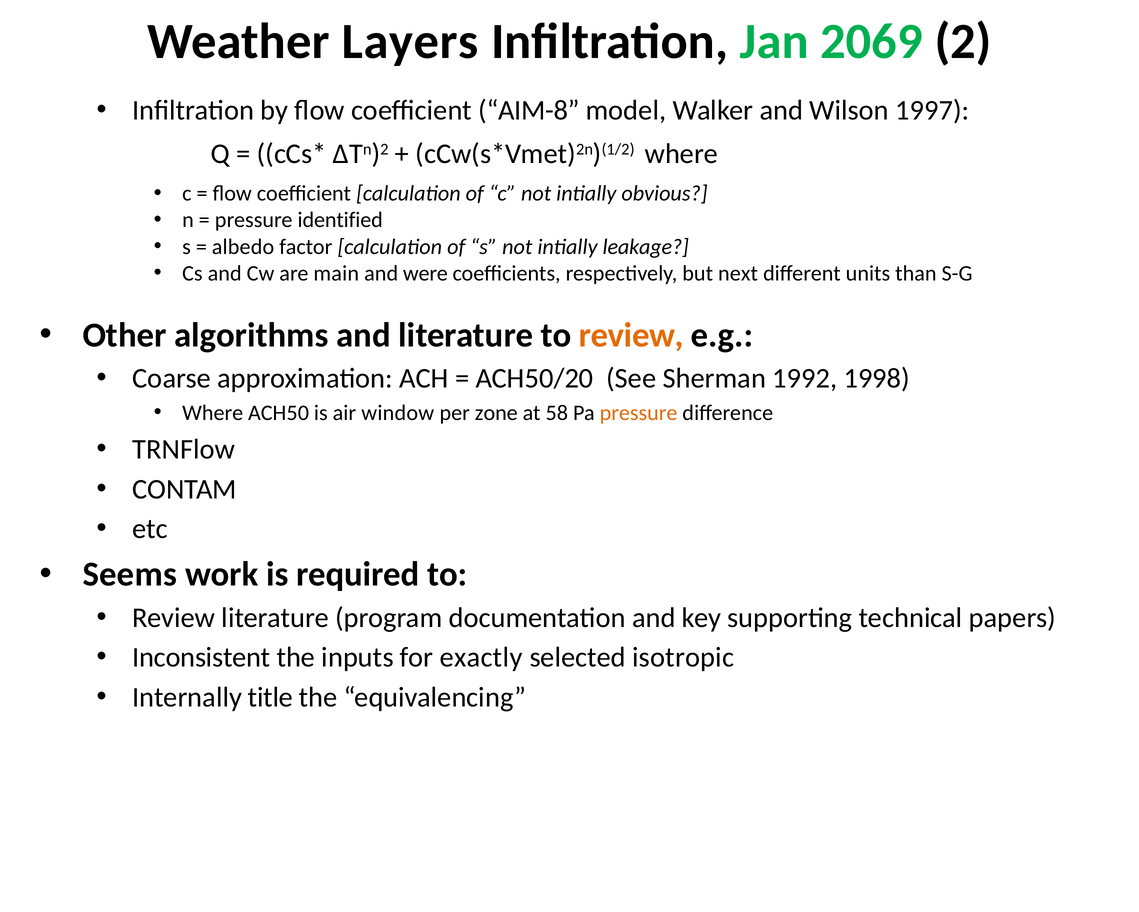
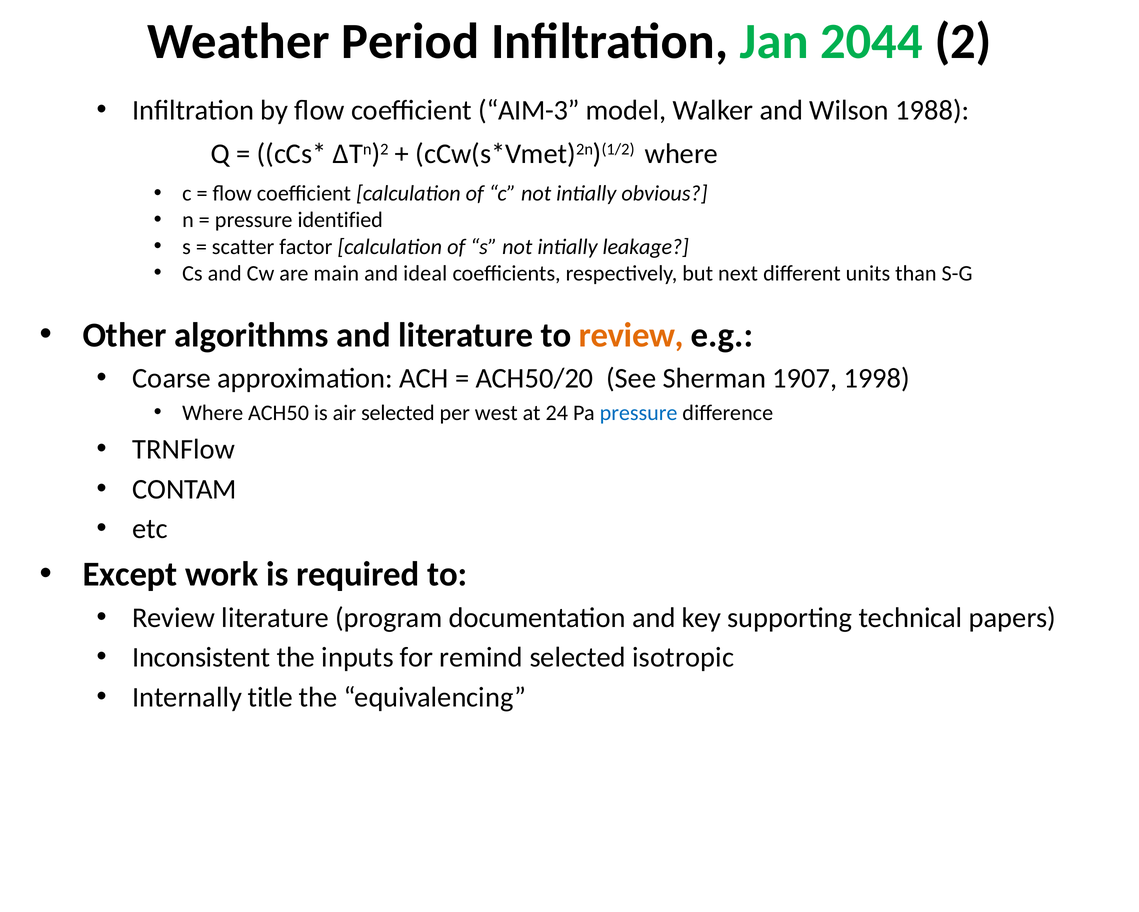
Layers: Layers -> Period
2069: 2069 -> 2044
AIM-8: AIM-8 -> AIM-3
1997: 1997 -> 1988
albedo: albedo -> scatter
were: were -> ideal
1992: 1992 -> 1907
air window: window -> selected
zone: zone -> west
58: 58 -> 24
pressure at (639, 412) colour: orange -> blue
Seems: Seems -> Except
exactly: exactly -> remind
